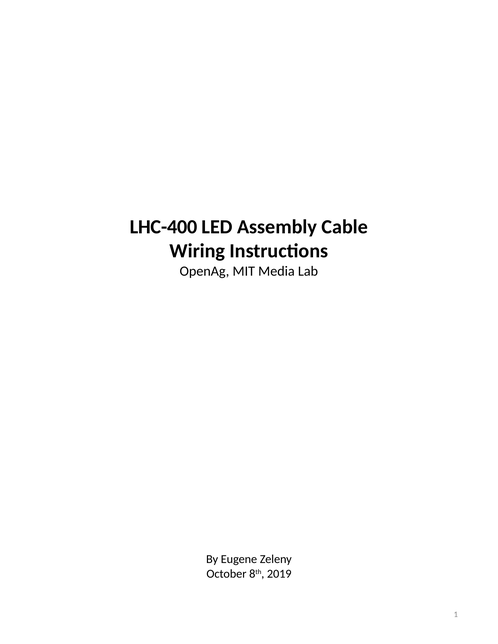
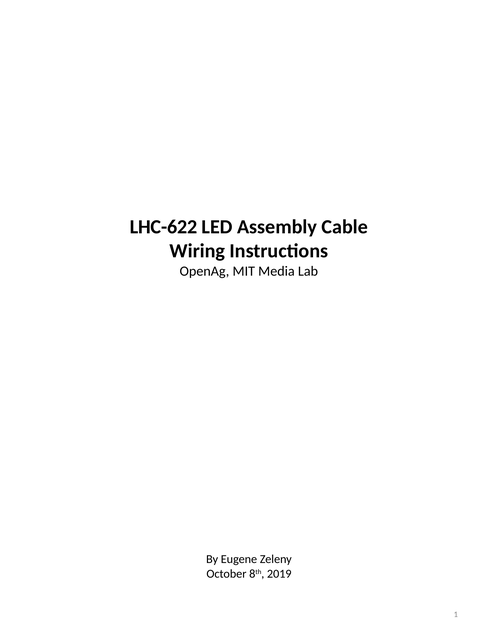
LHC-400: LHC-400 -> LHC-622
